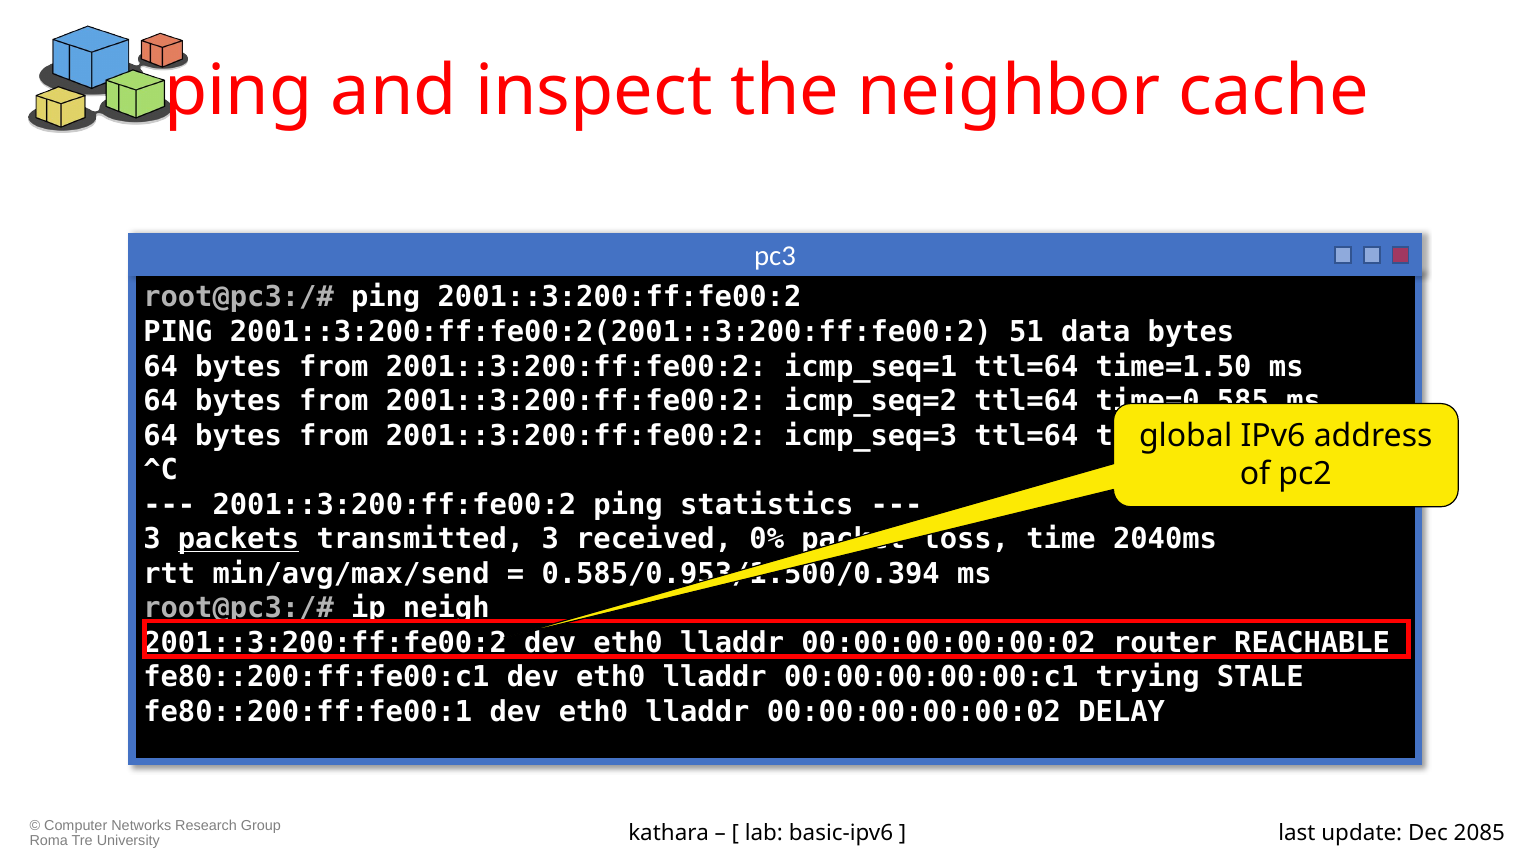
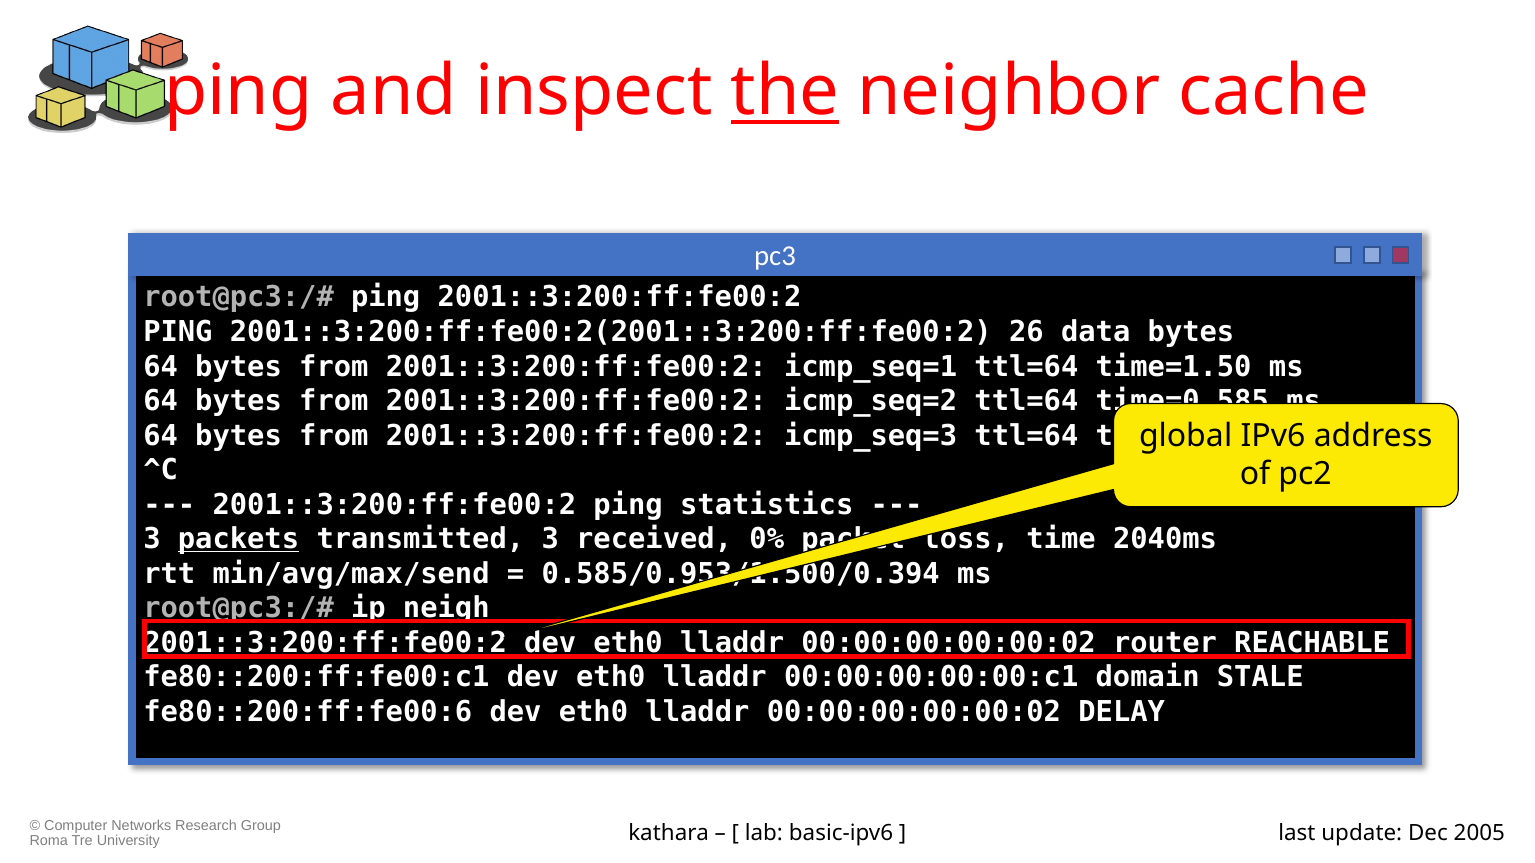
the underline: none -> present
51: 51 -> 26
trying: trying -> domain
fe80::200:ff:fe00:1: fe80::200:ff:fe00:1 -> fe80::200:ff:fe00:6
2085: 2085 -> 2005
